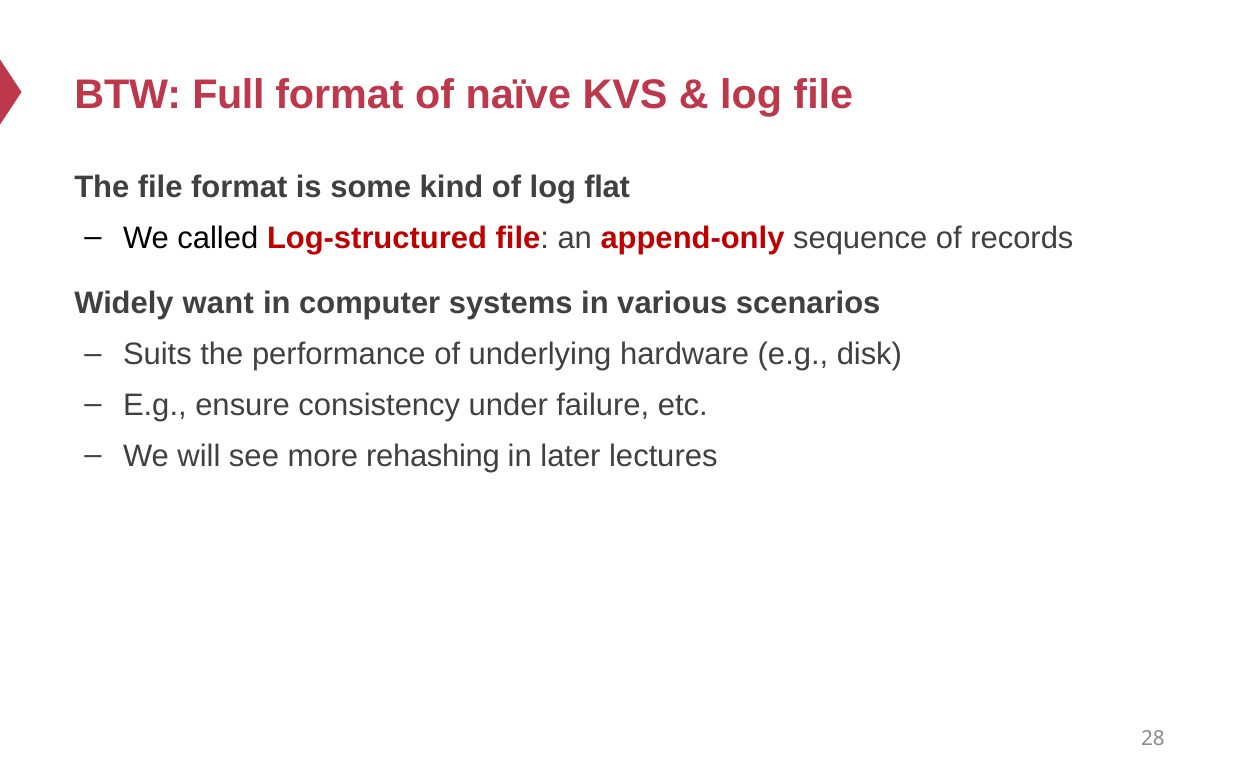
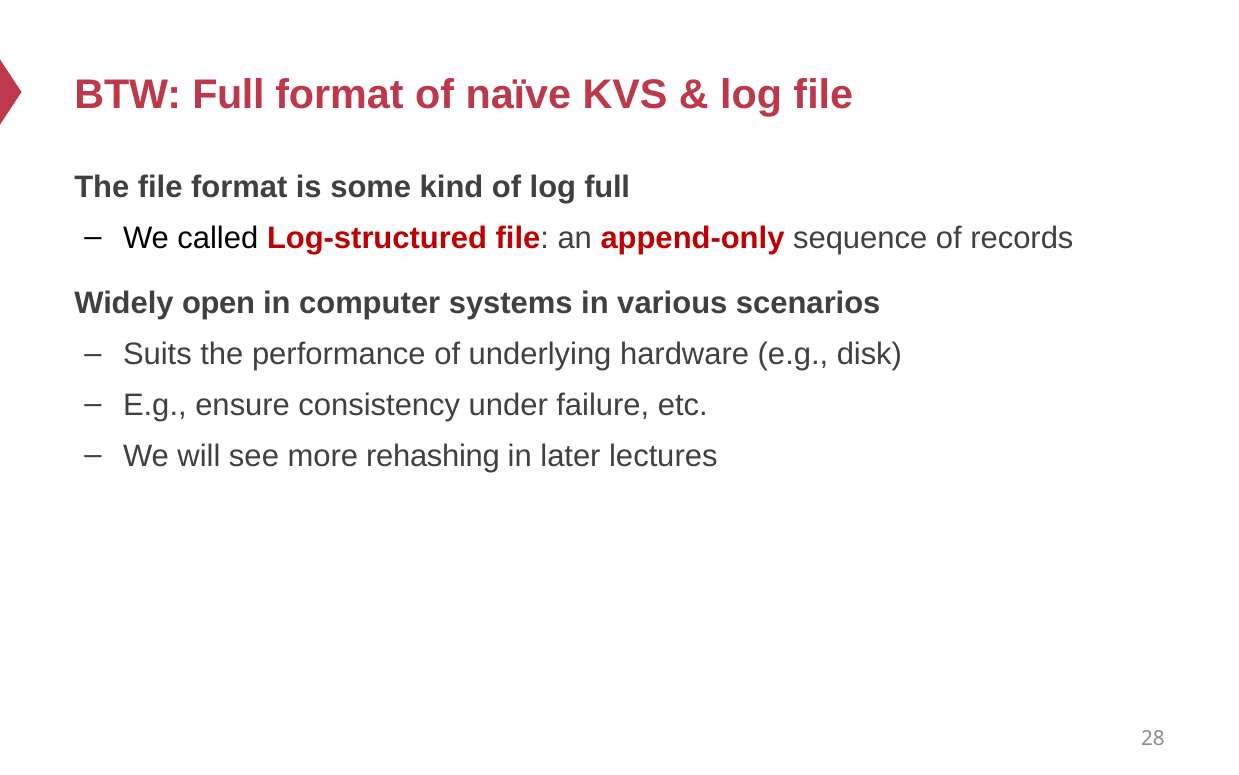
log flat: flat -> full
want: want -> open
